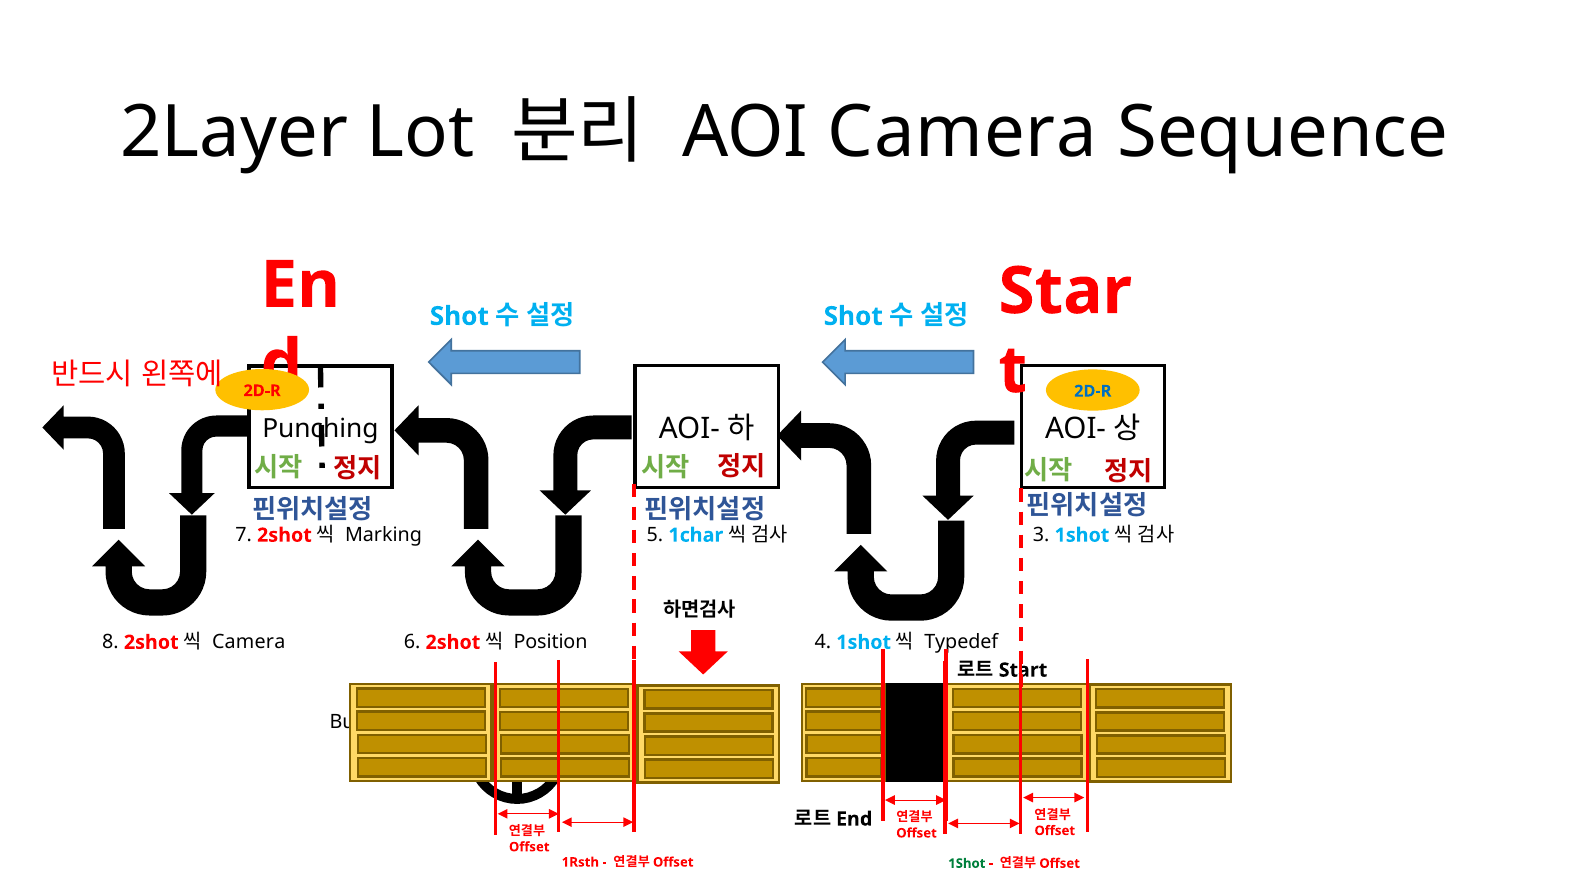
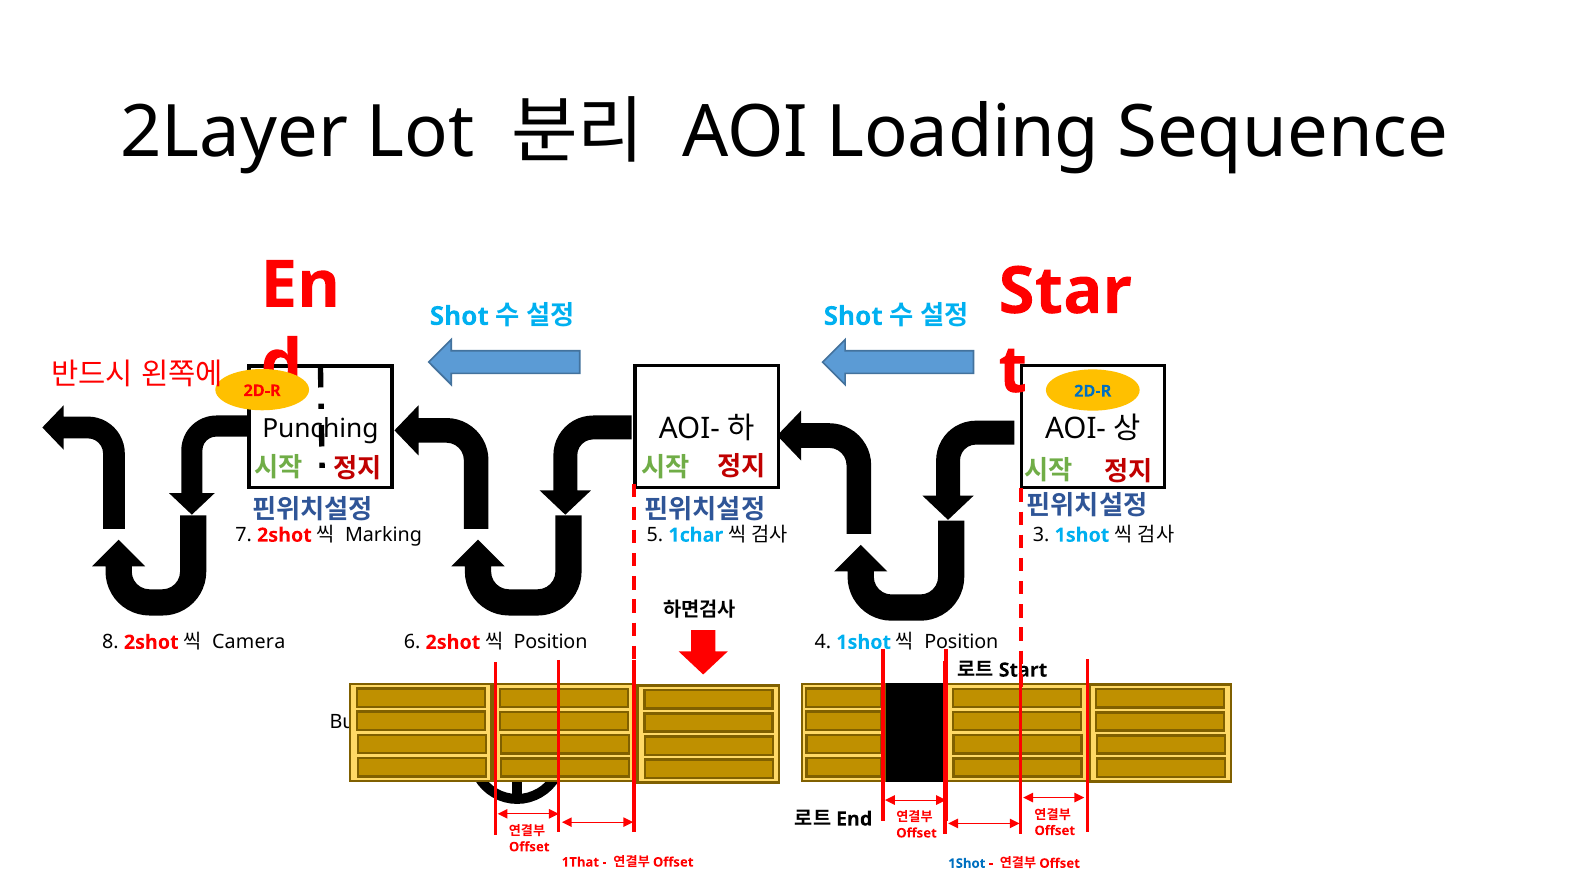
AOI Camera: Camera -> Loading
Typedef at (961, 642): Typedef -> Position
1Rsth: 1Rsth -> 1That
1Shot at (967, 863) colour: green -> blue
